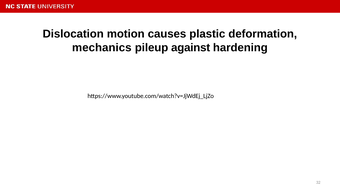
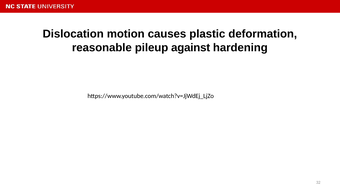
mechanics: mechanics -> reasonable
